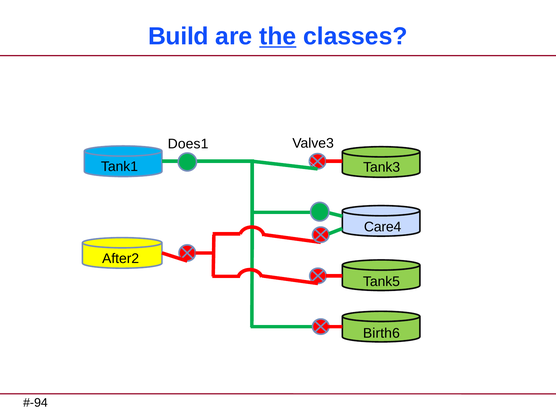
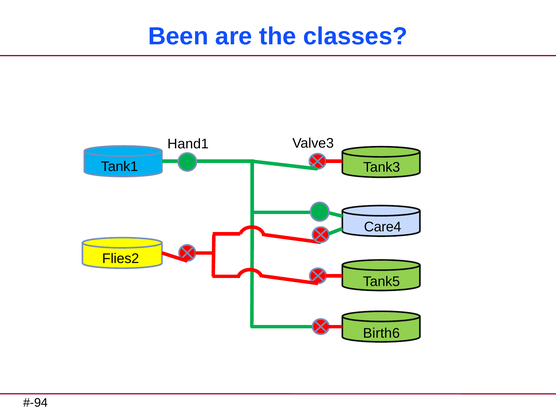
Build: Build -> Been
the underline: present -> none
Does1: Does1 -> Hand1
After2: After2 -> Flies2
